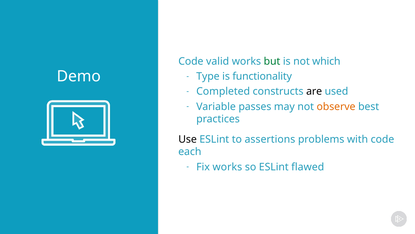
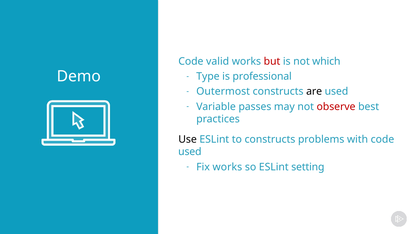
but colour: green -> red
functionality: functionality -> professional
Completed: Completed -> Outermost
observe colour: orange -> red
to assertions: assertions -> constructs
each at (190, 151): each -> used
flawed: flawed -> setting
